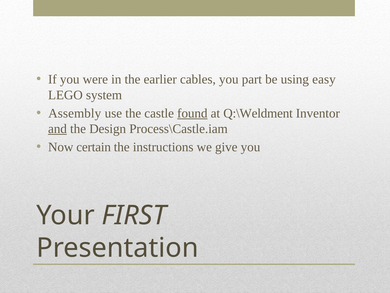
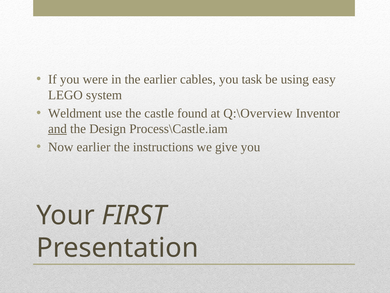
part: part -> task
Assembly: Assembly -> Weldment
found underline: present -> none
Q:\Weldment: Q:\Weldment -> Q:\Overview
Now certain: certain -> earlier
